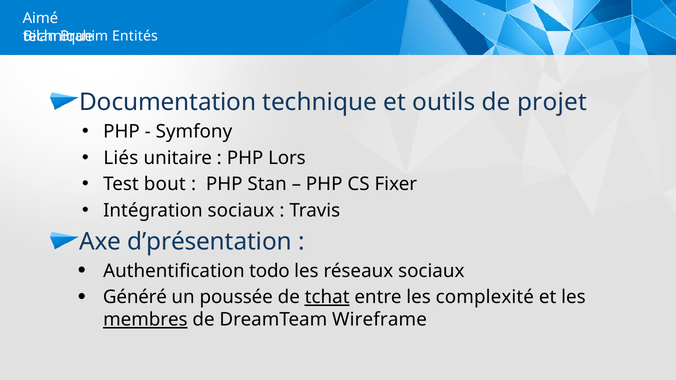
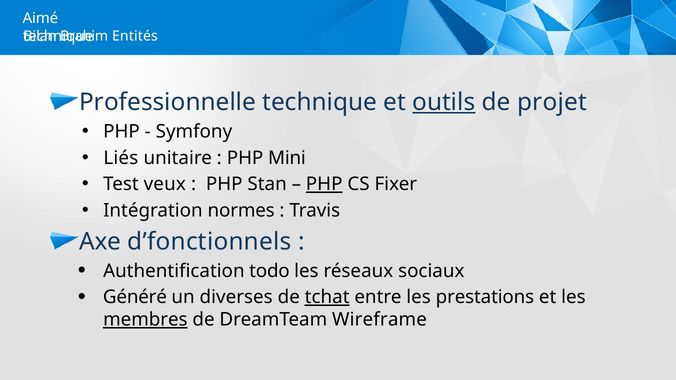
Documentation: Documentation -> Professionnelle
outils underline: none -> present
Lors: Lors -> Mini
bout: bout -> veux
PHP at (324, 184) underline: none -> present
Intégration sociaux: sociaux -> normes
d’présentation: d’présentation -> d’fonctionnels
poussée: poussée -> diverses
complexité: complexité -> prestations
